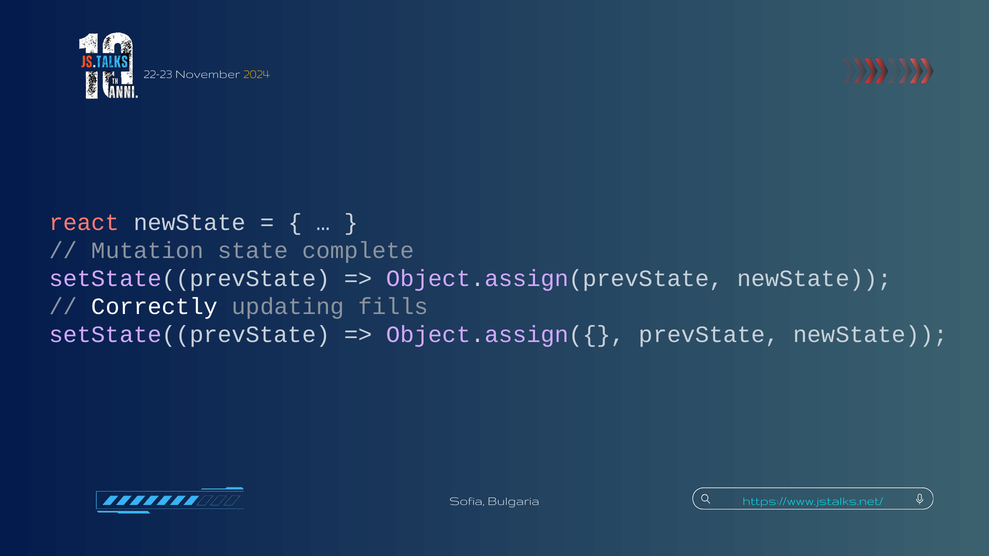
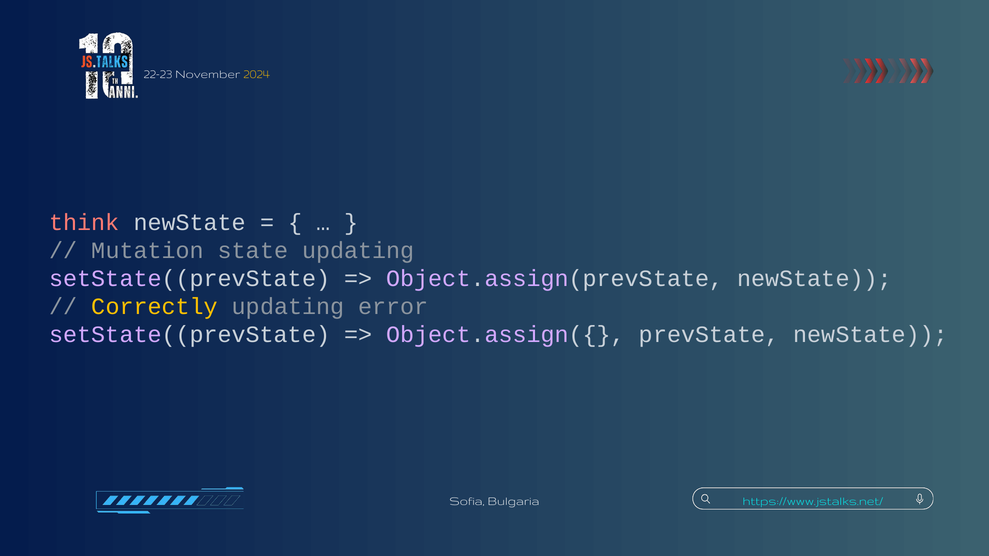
react: react -> think
state complete: complete -> updating
Correctly colour: white -> yellow
fills: fills -> error
